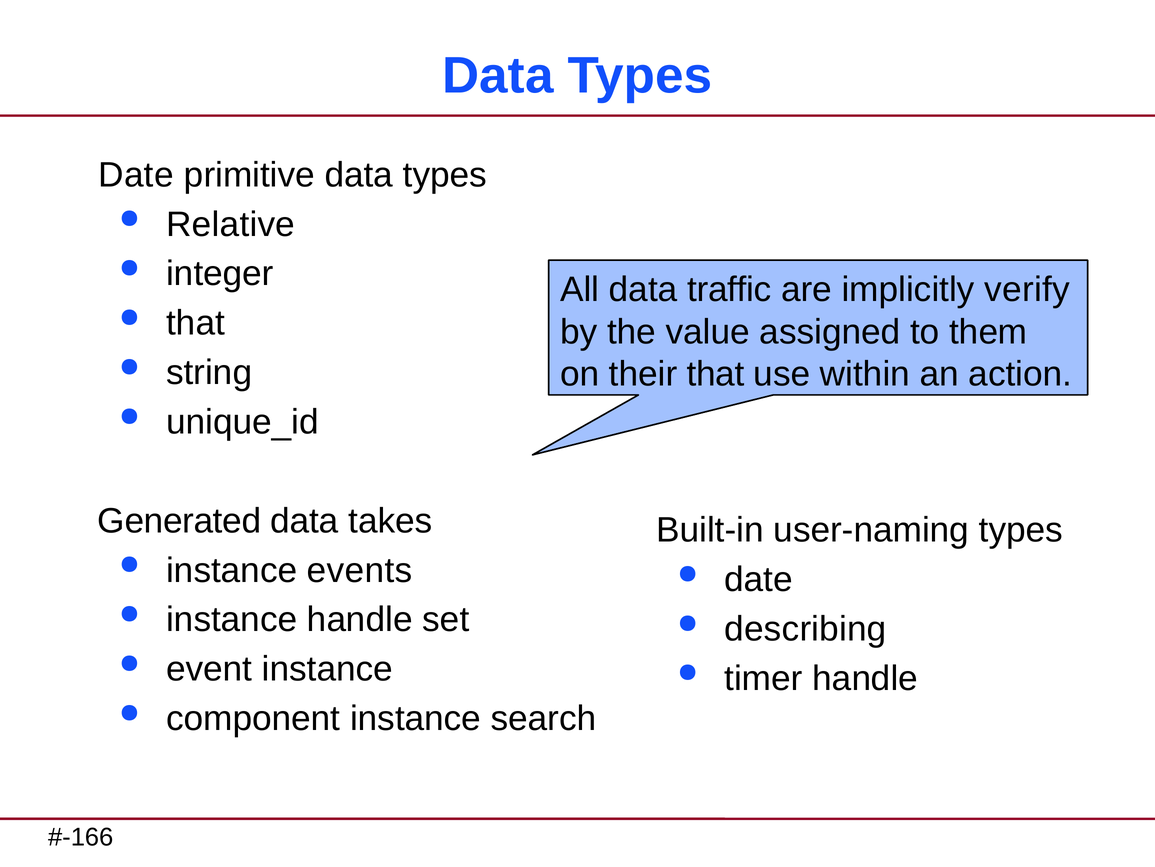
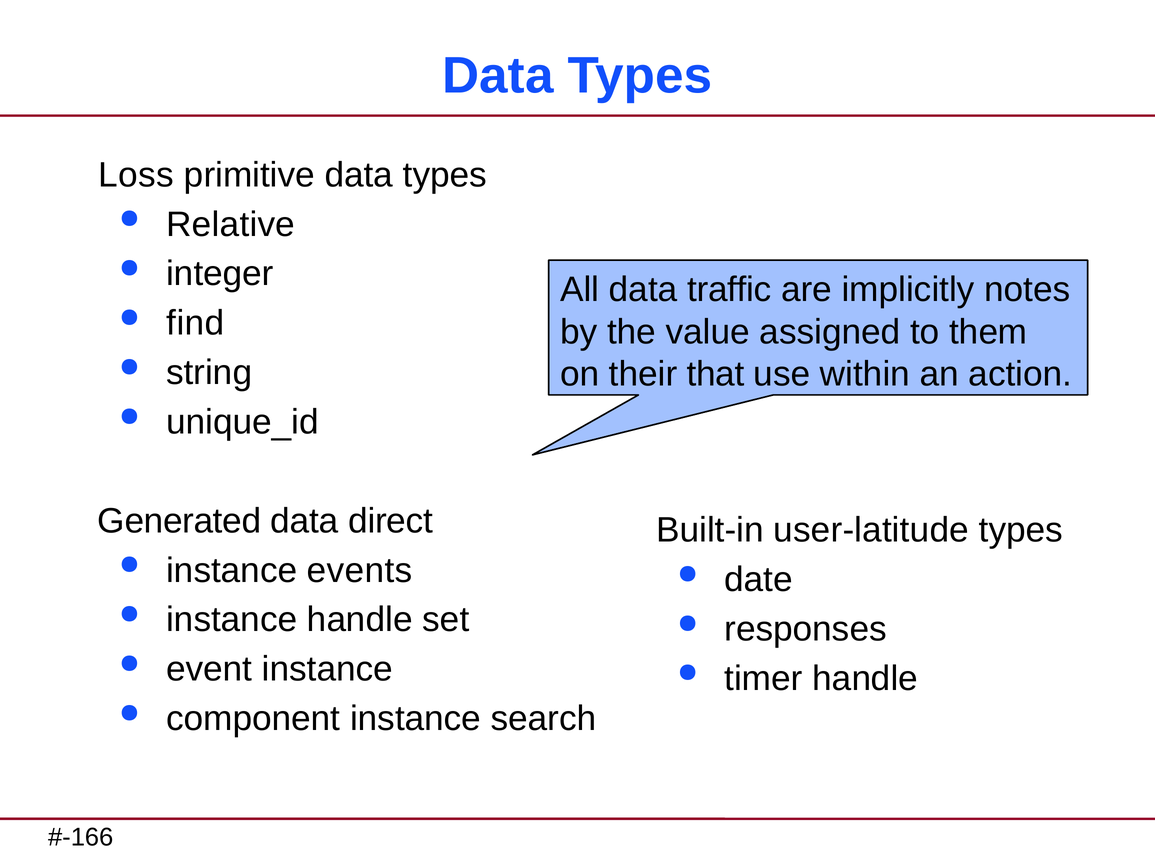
Date at (136, 175): Date -> Loss
verify: verify -> notes
that at (196, 323): that -> find
takes: takes -> direct
user-naming: user-naming -> user-latitude
describing: describing -> responses
